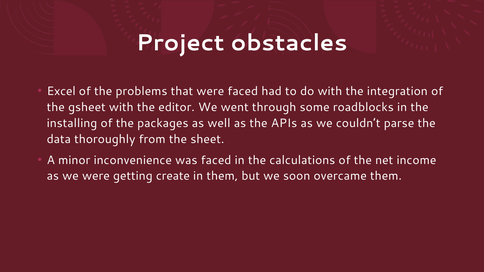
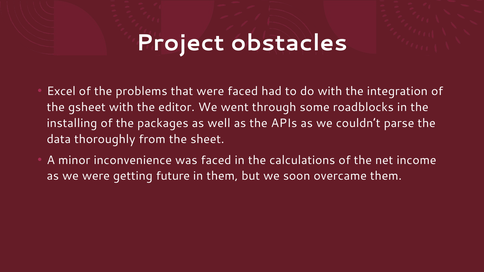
create: create -> future
